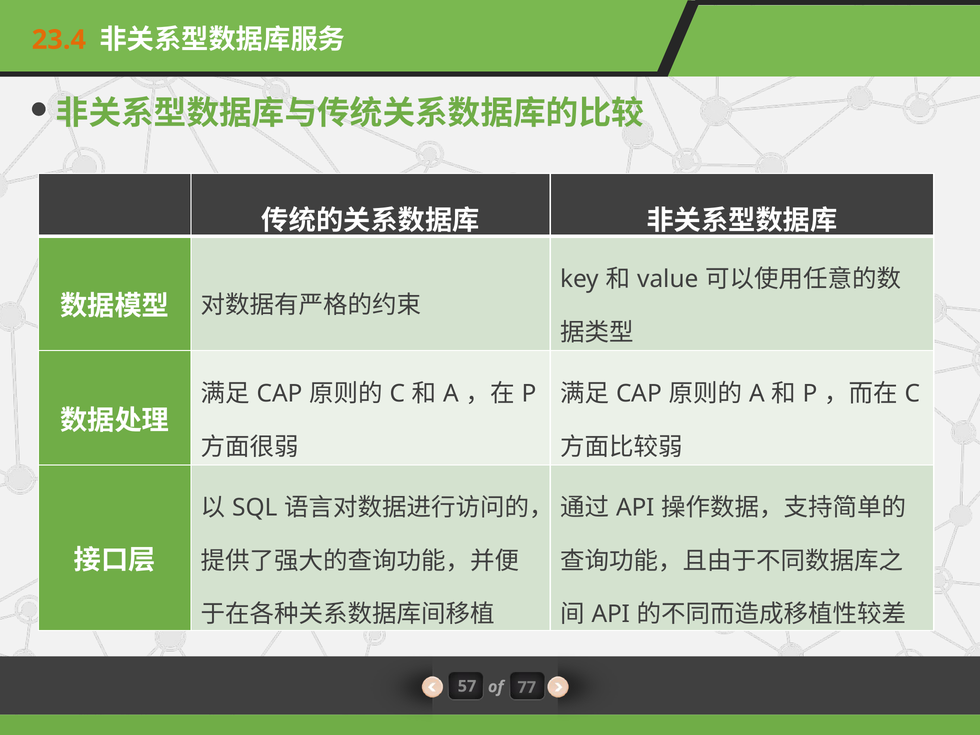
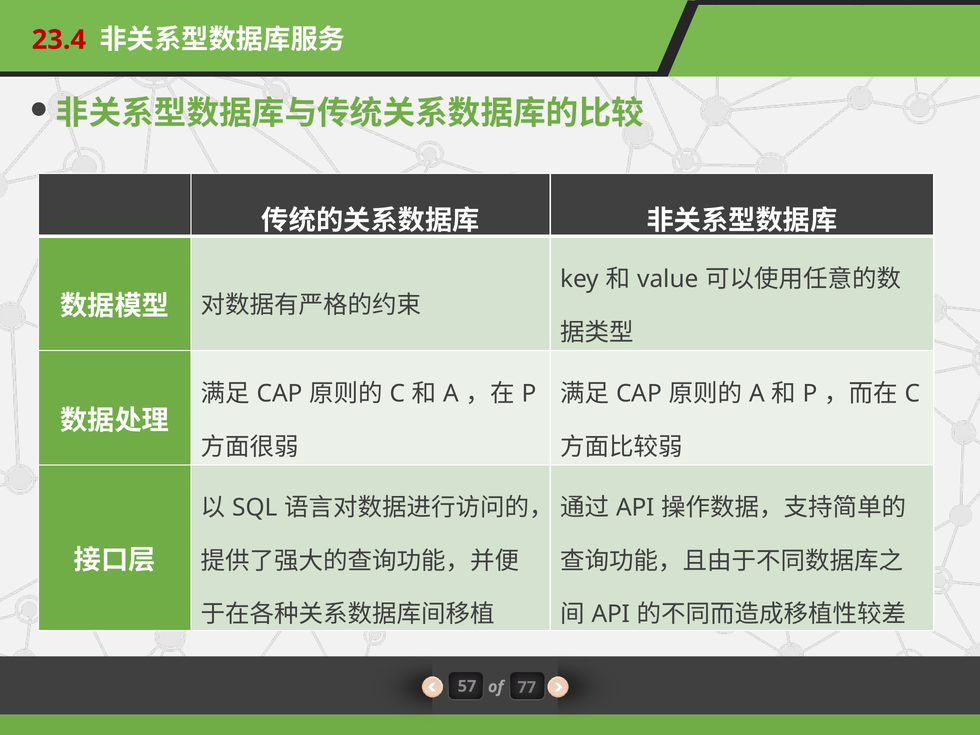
23.4 colour: orange -> red
